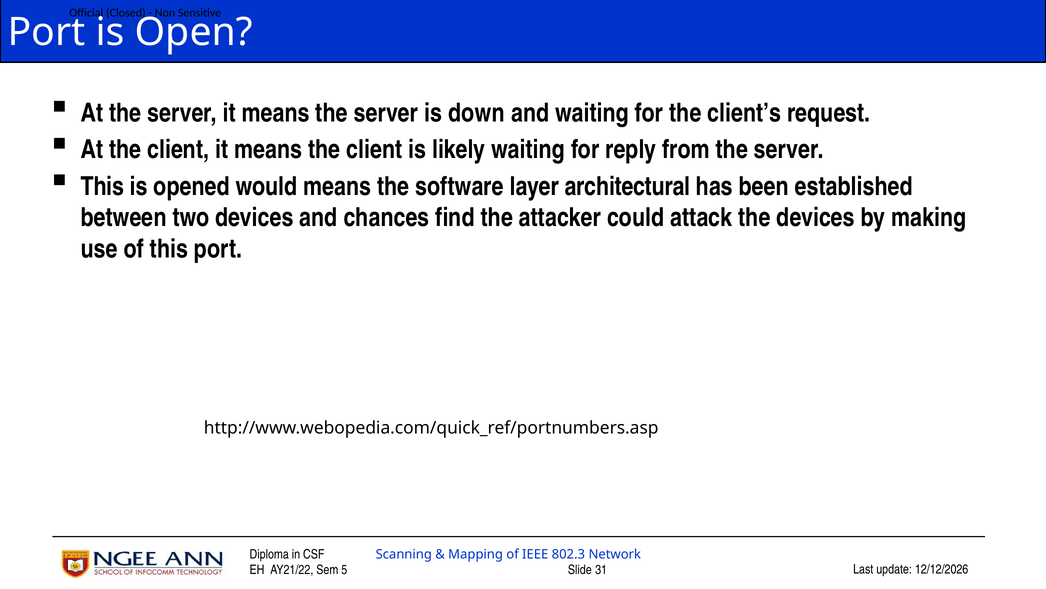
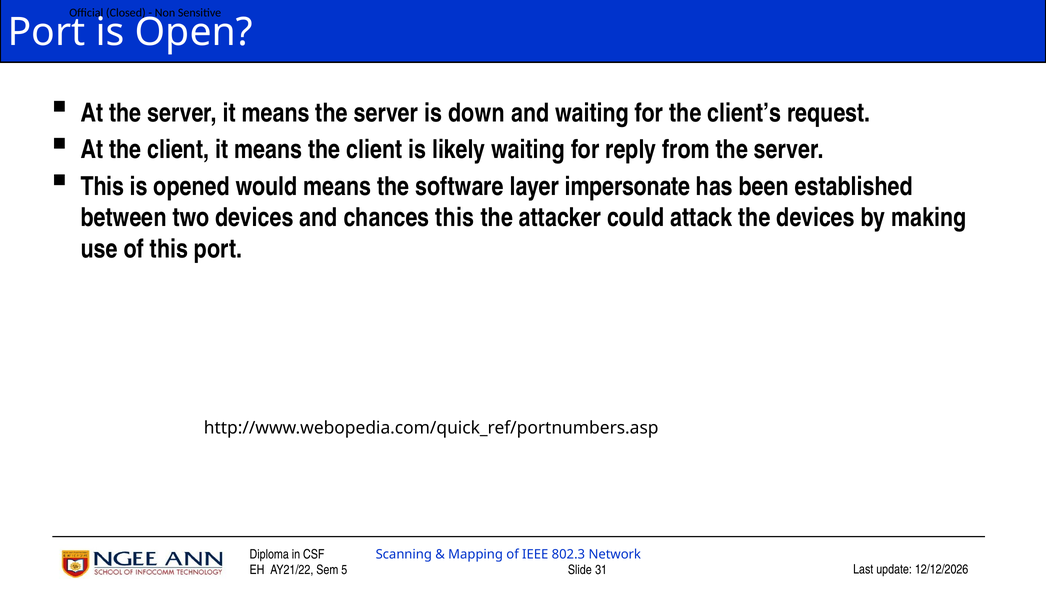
architectural: architectural -> impersonate
chances find: find -> this
